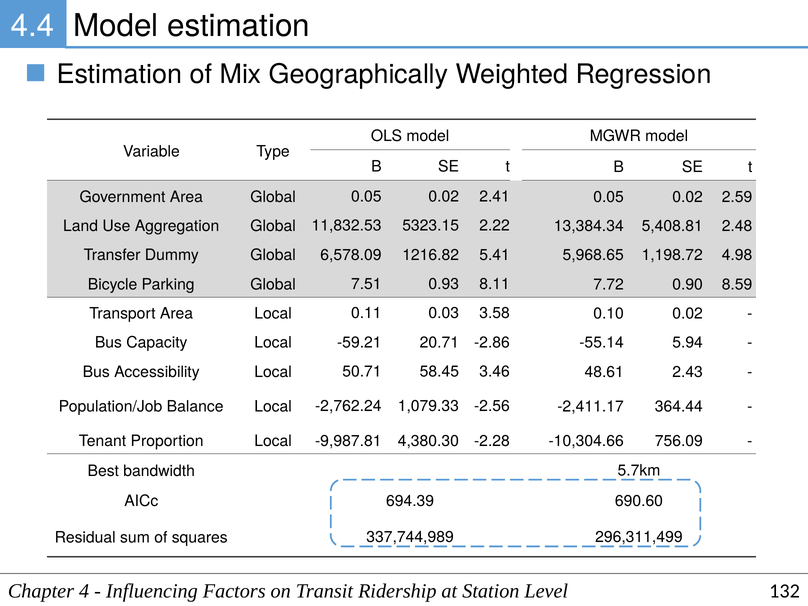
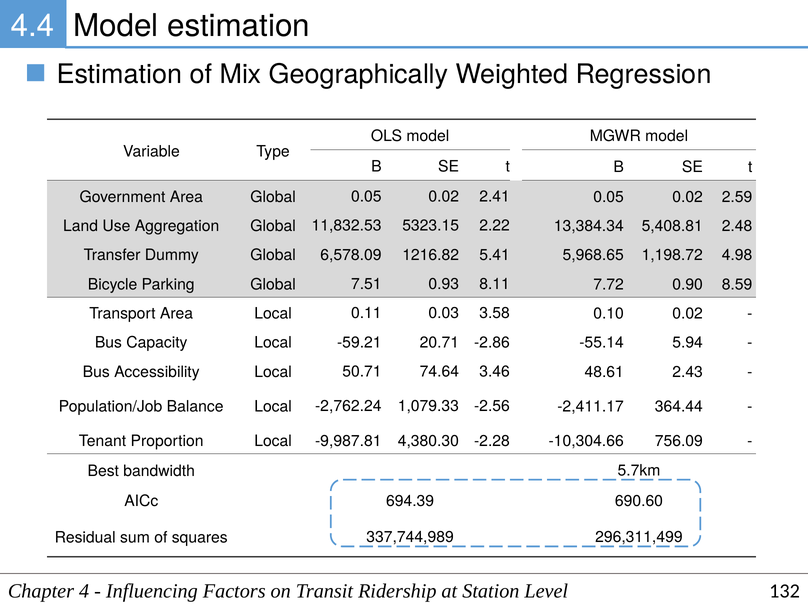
58.45: 58.45 -> 74.64
